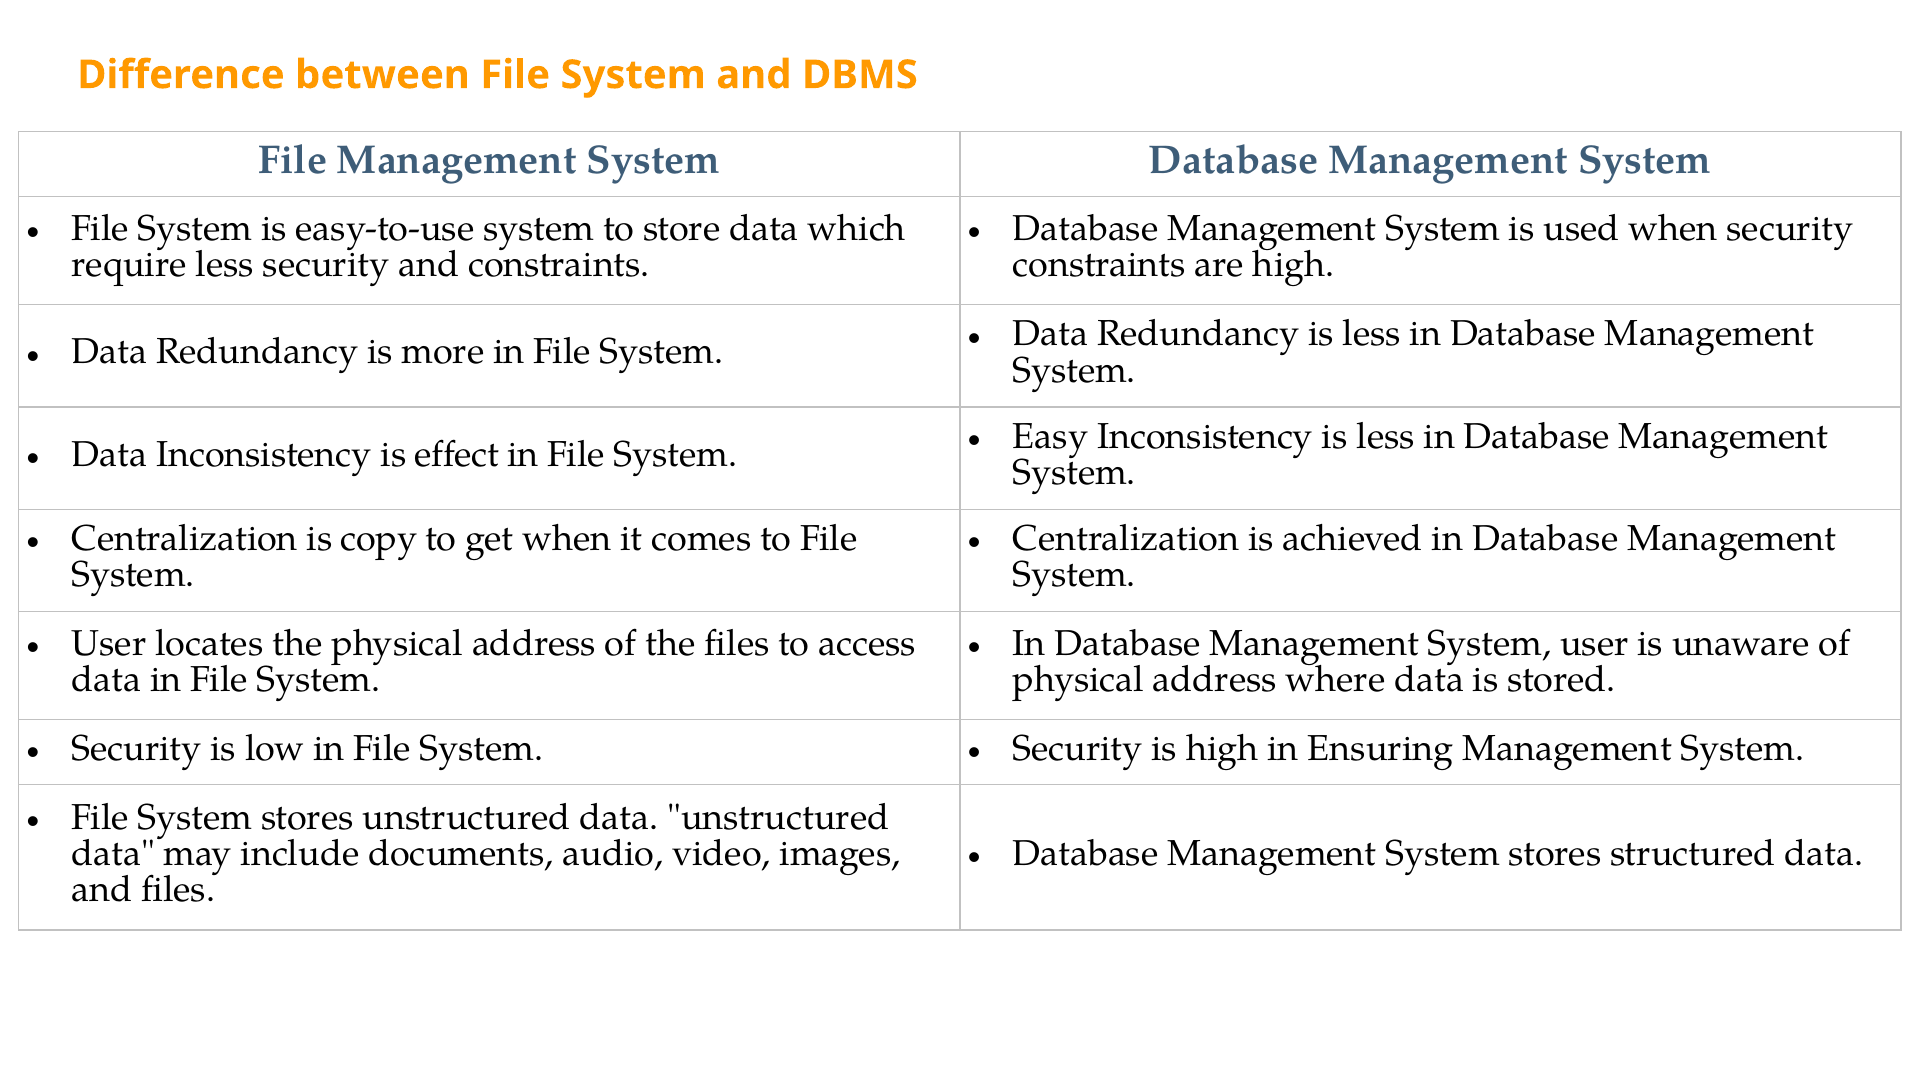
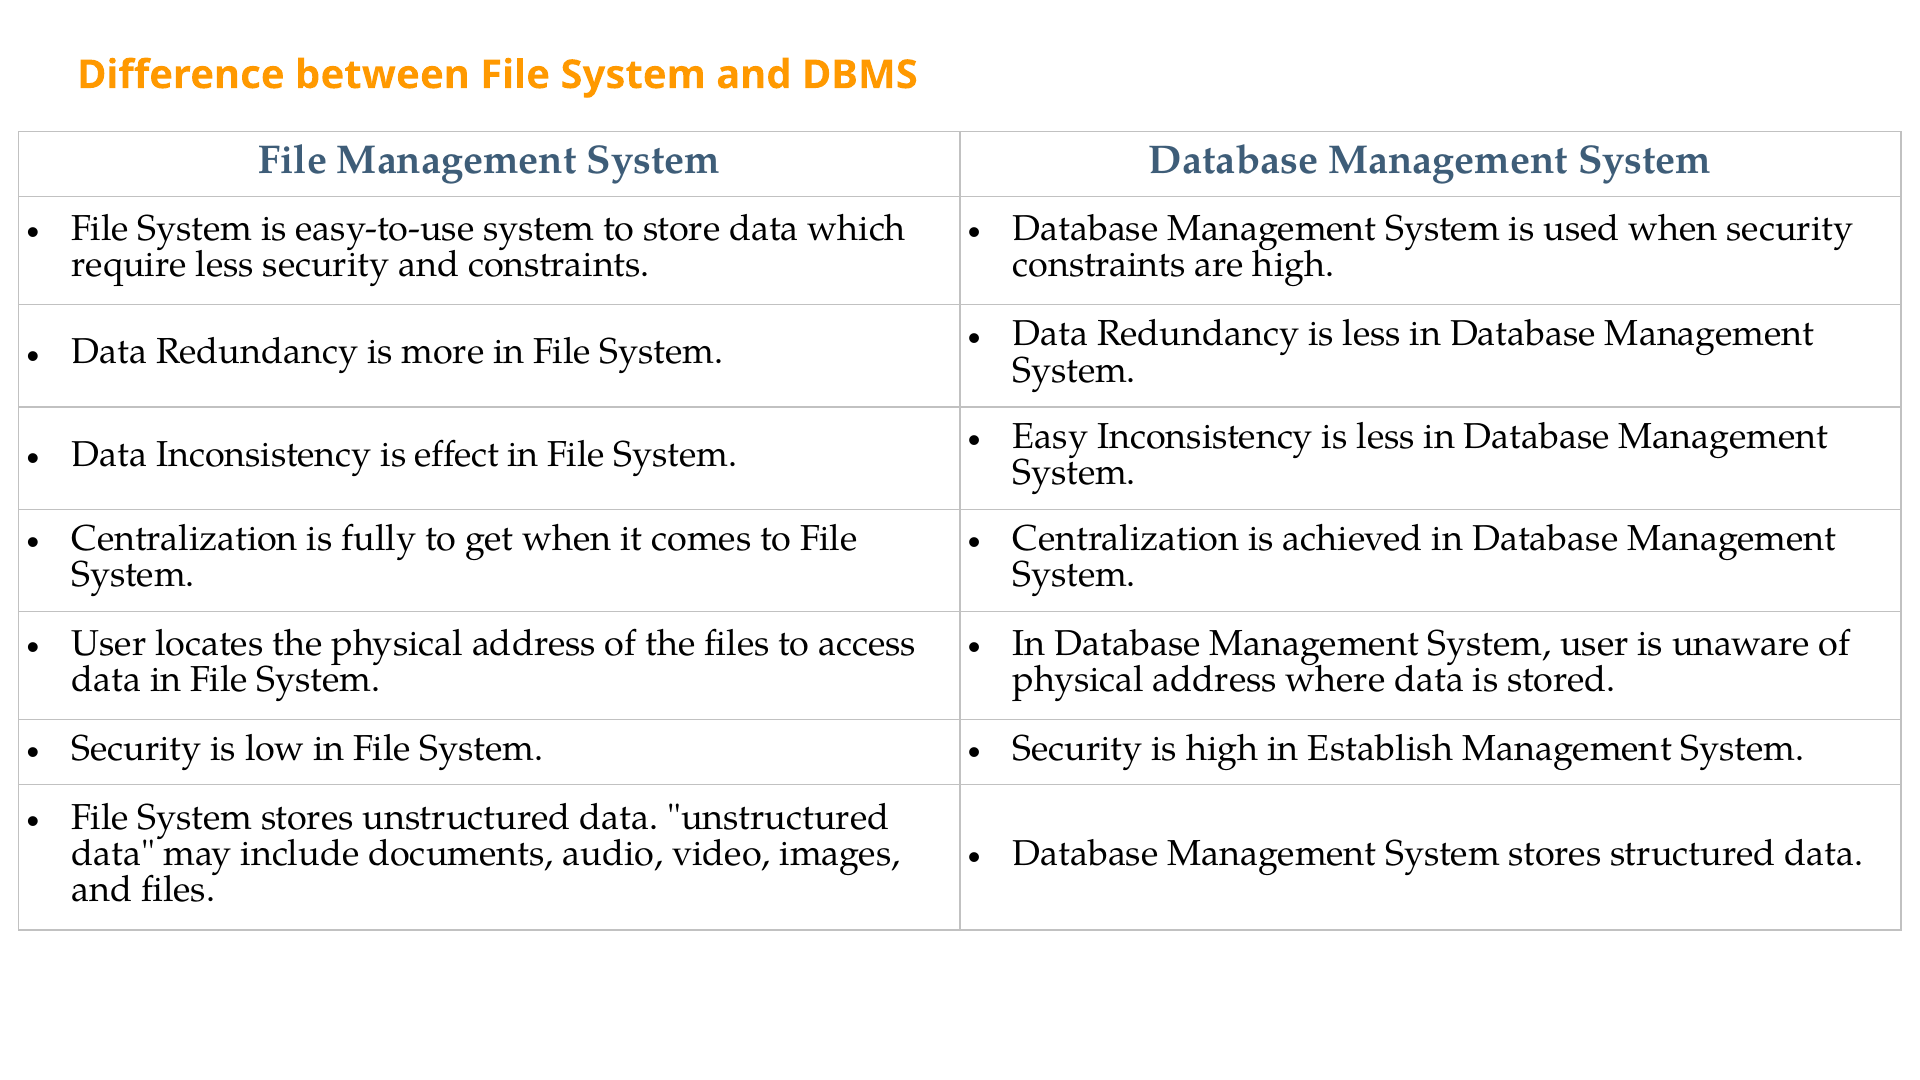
copy: copy -> fully
Ensuring: Ensuring -> Establish
